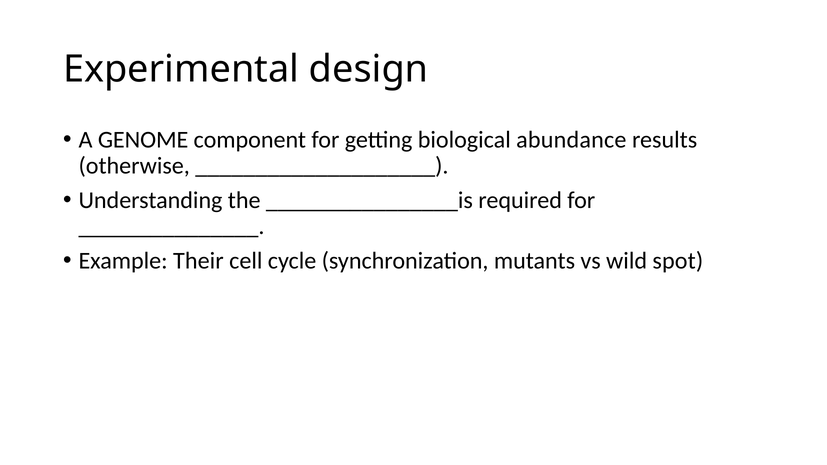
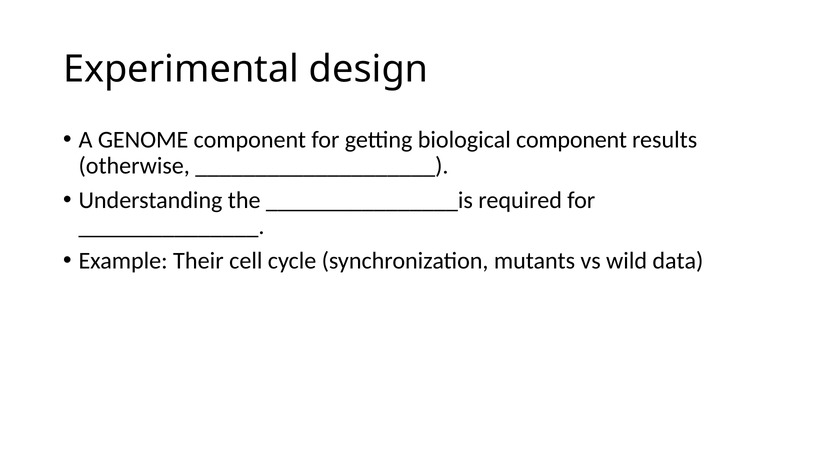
biological abundance: abundance -> component
spot: spot -> data
